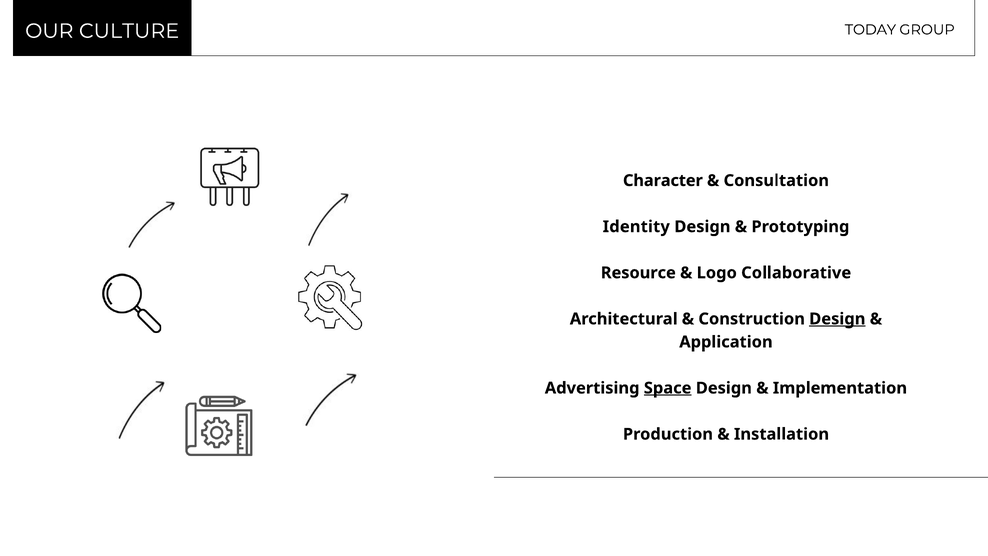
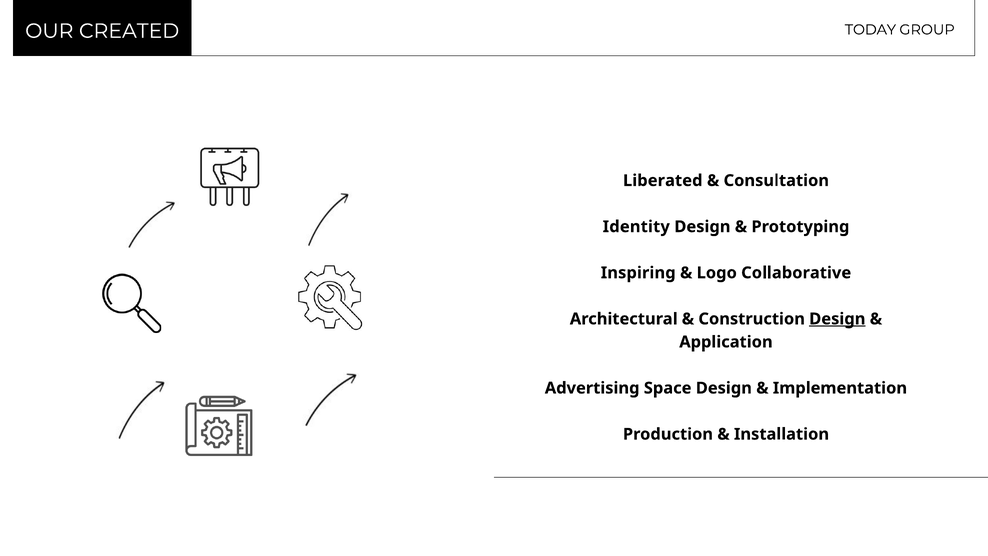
CULTURE: CULTURE -> CREATED
Character: Character -> Liberated
Resource: Resource -> Inspiring
Space underline: present -> none
